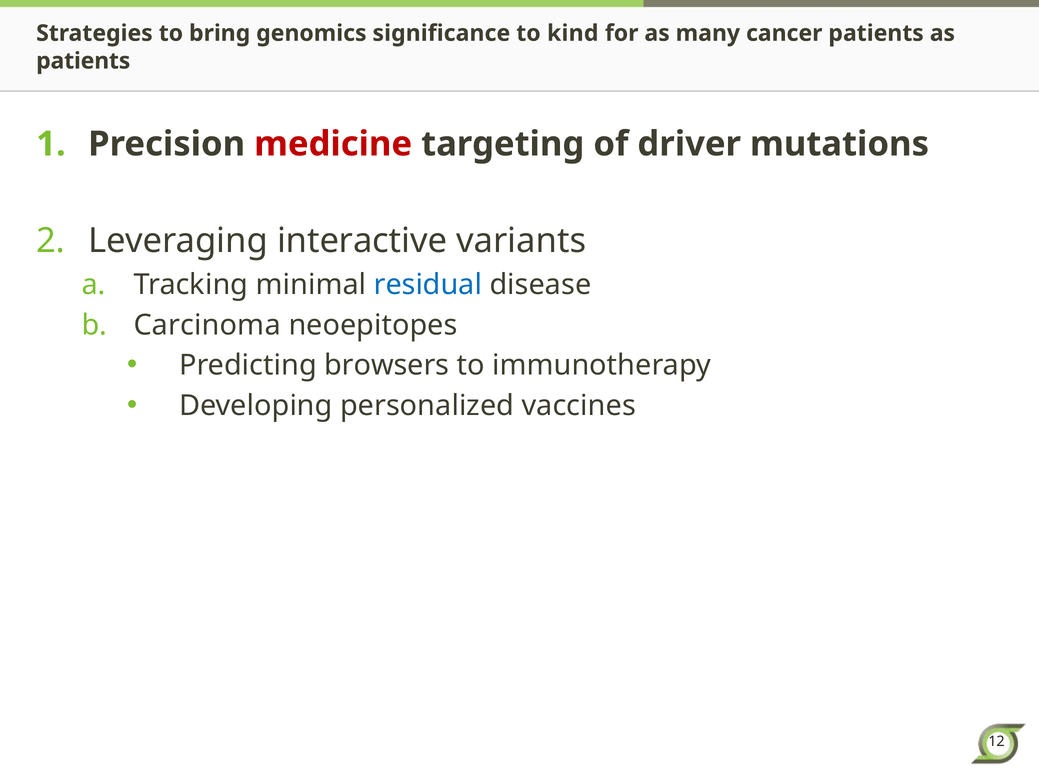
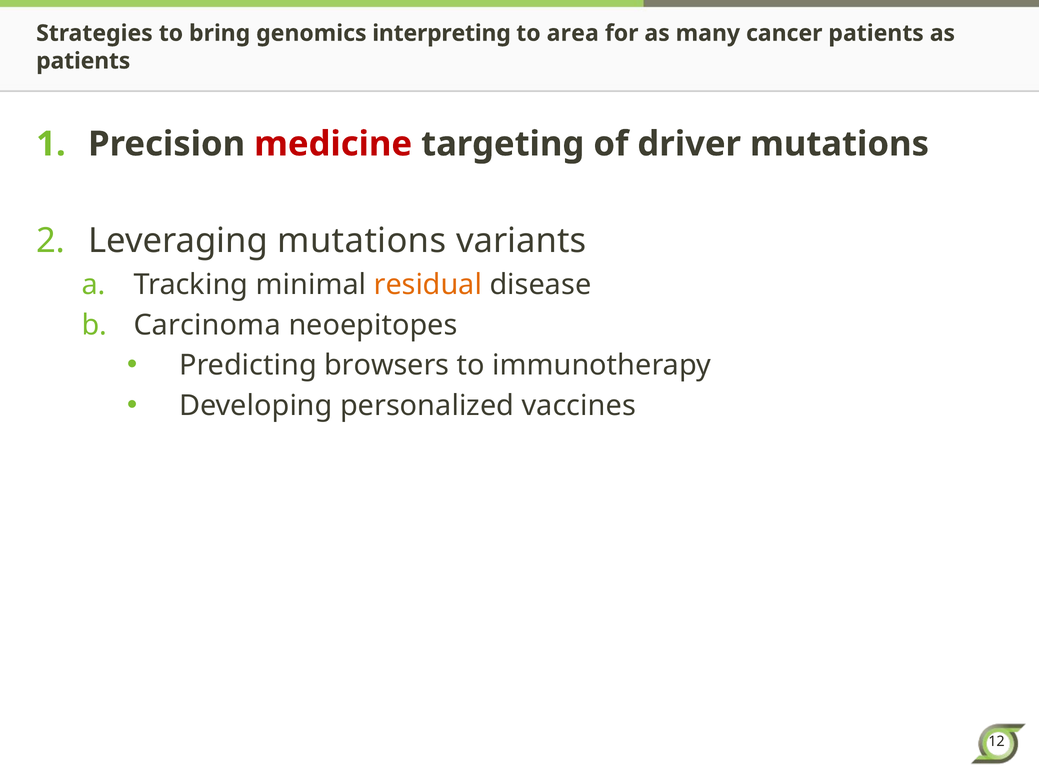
significance: significance -> interpreting
kind: kind -> area
Leveraging interactive: interactive -> mutations
residual colour: blue -> orange
